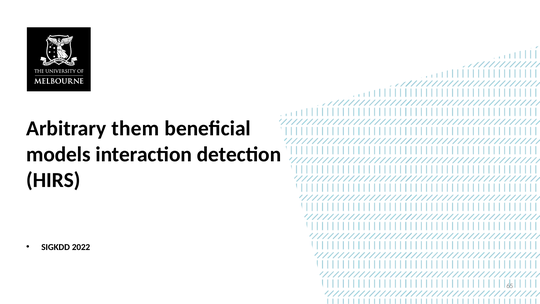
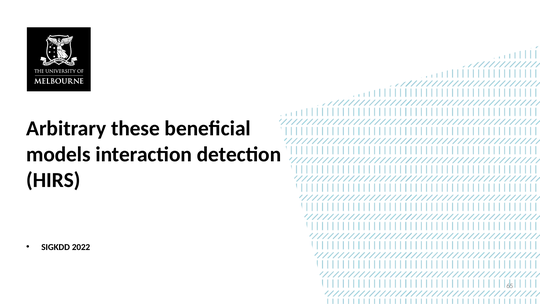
them: them -> these
